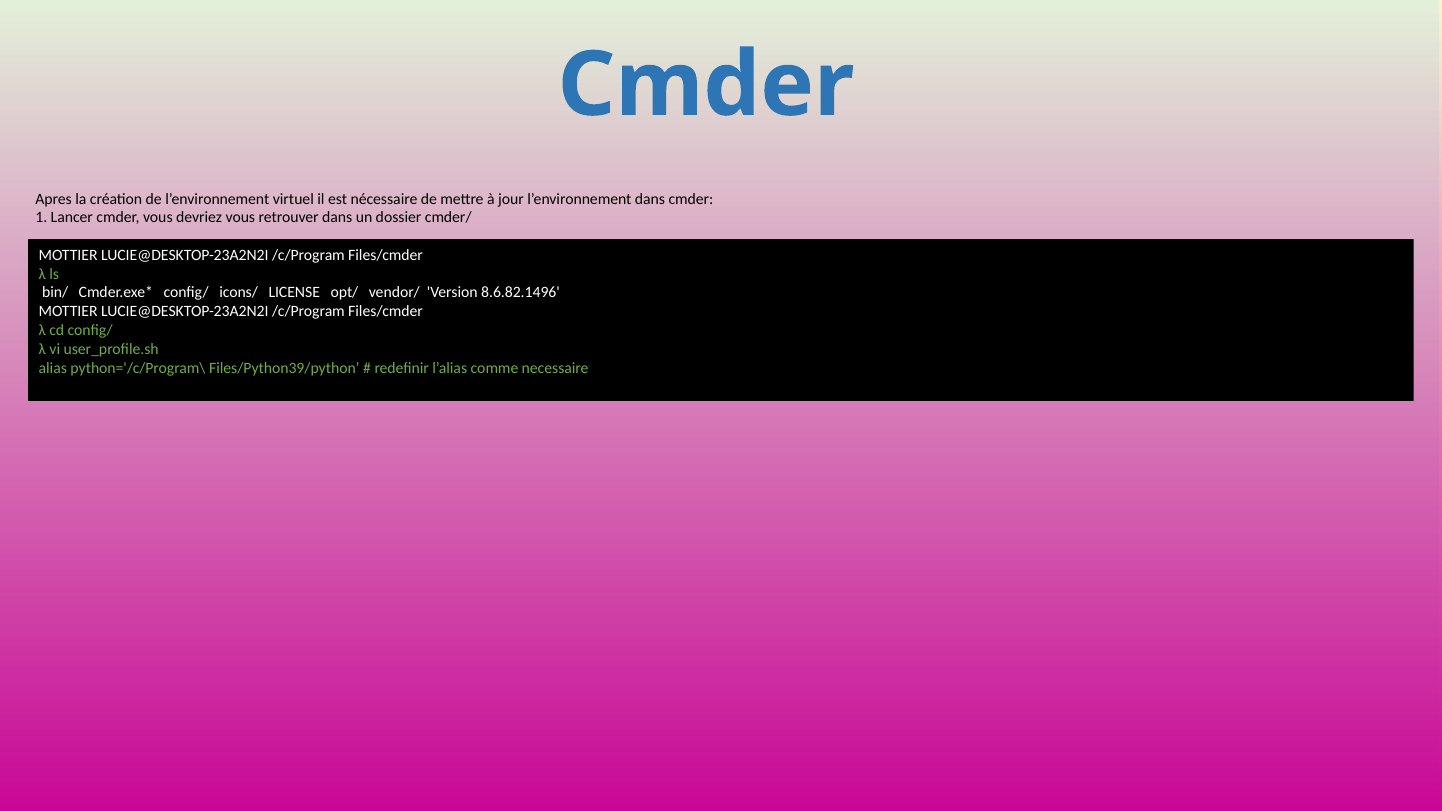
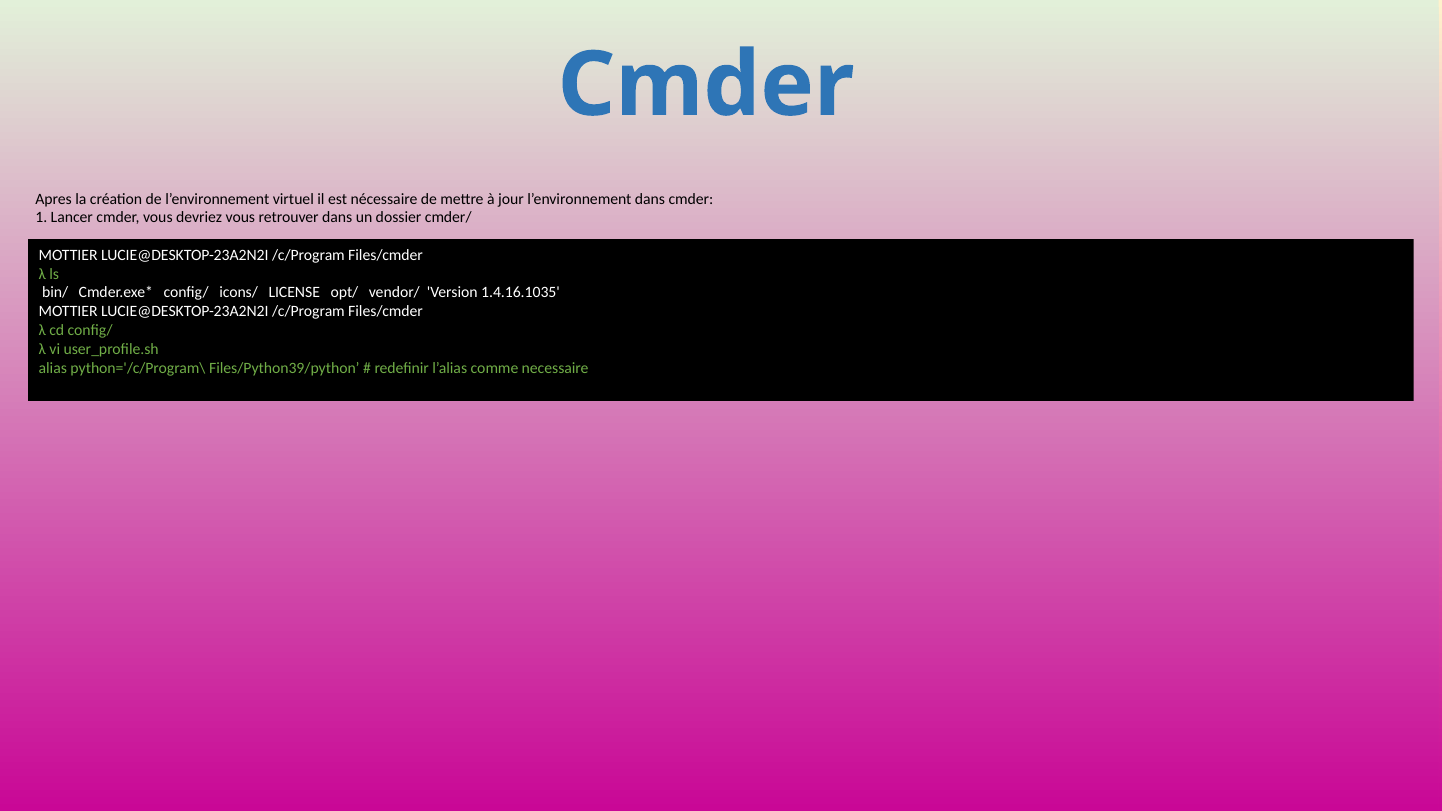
8.6.82.1496: 8.6.82.1496 -> 1.4.16.1035
